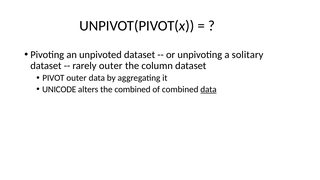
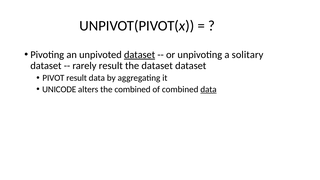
dataset at (140, 55) underline: none -> present
rarely outer: outer -> result
the column: column -> dataset
PIVOT outer: outer -> result
